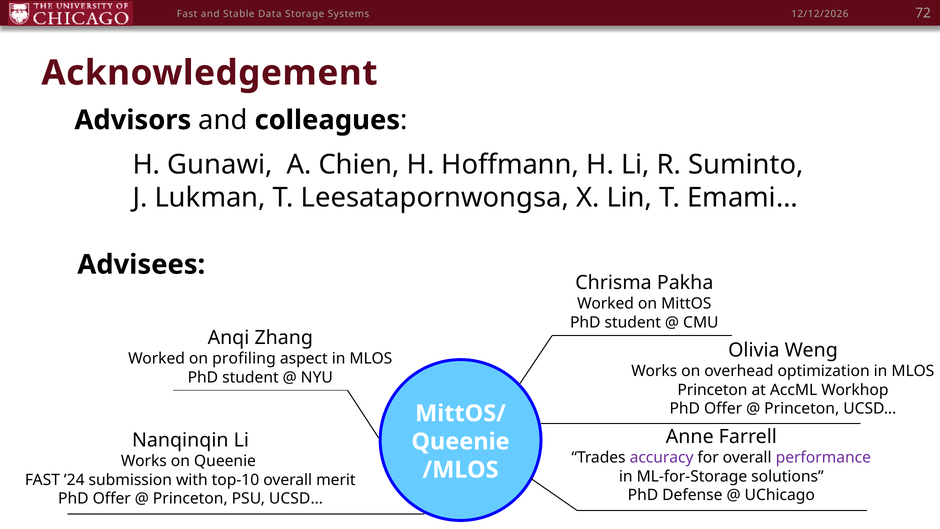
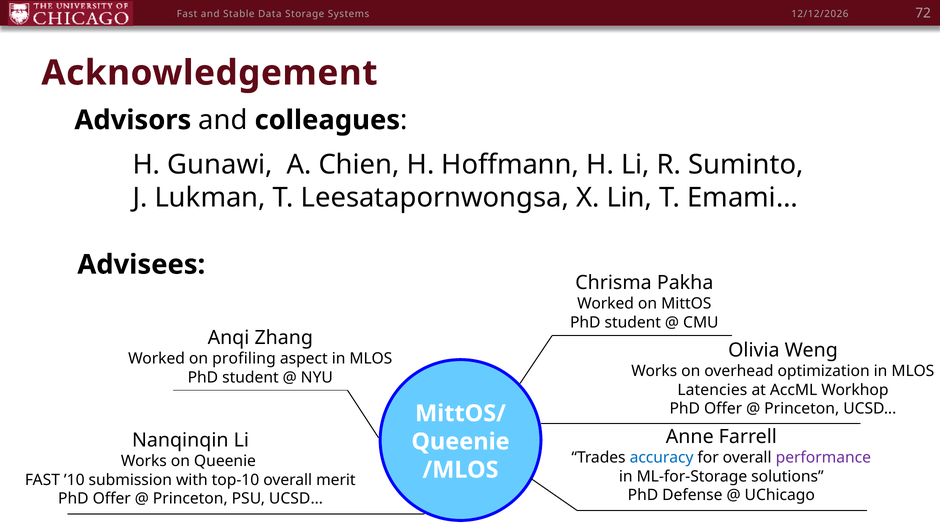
Princeton at (712, 390): Princeton -> Latencies
accuracy colour: purple -> blue
’24: ’24 -> ’10
